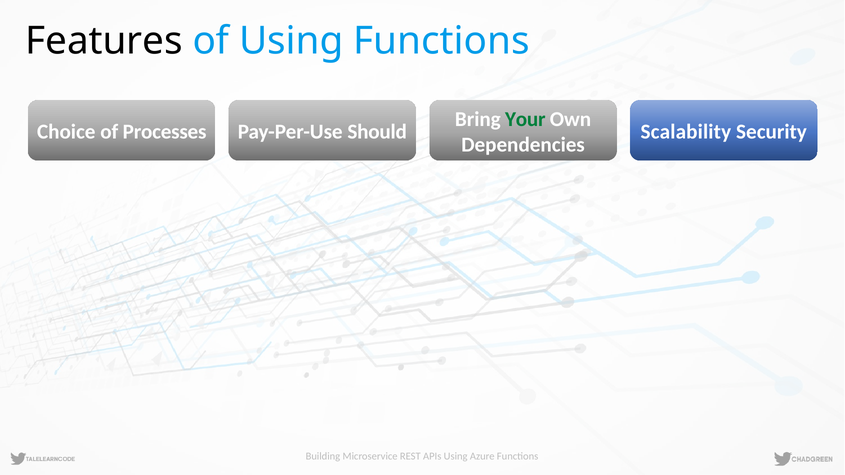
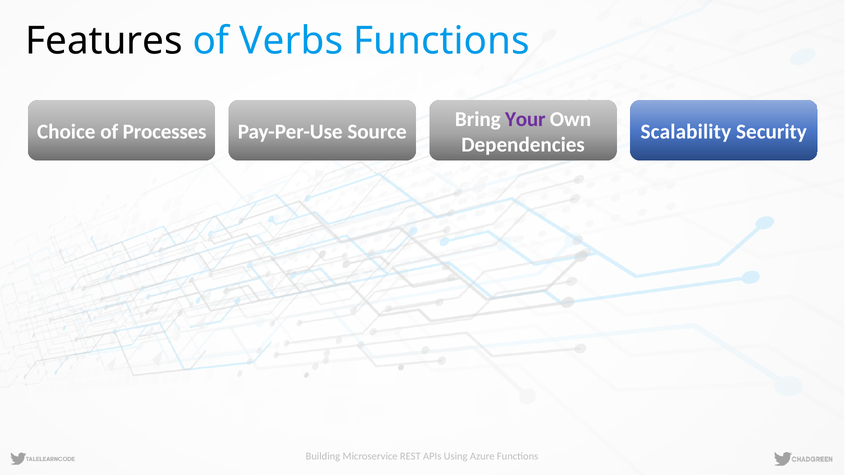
of Using: Using -> Verbs
Your colour: green -> purple
Should: Should -> Source
